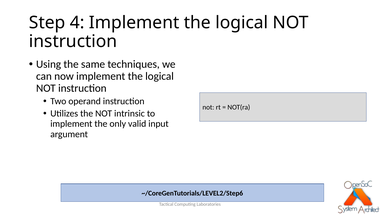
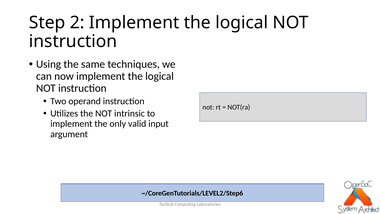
4: 4 -> 2
